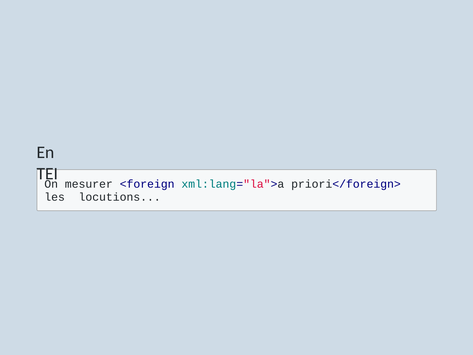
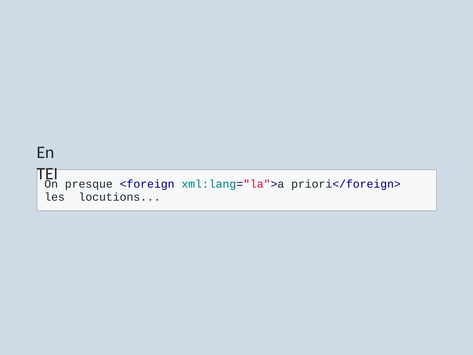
mesurer: mesurer -> presque
